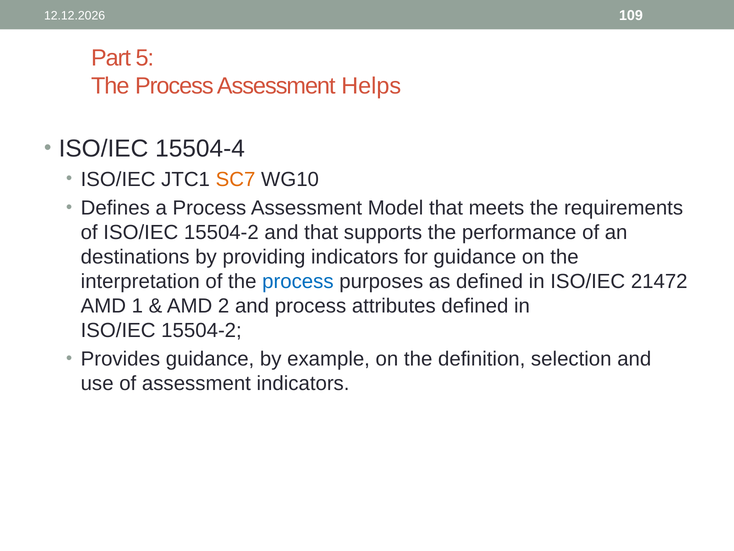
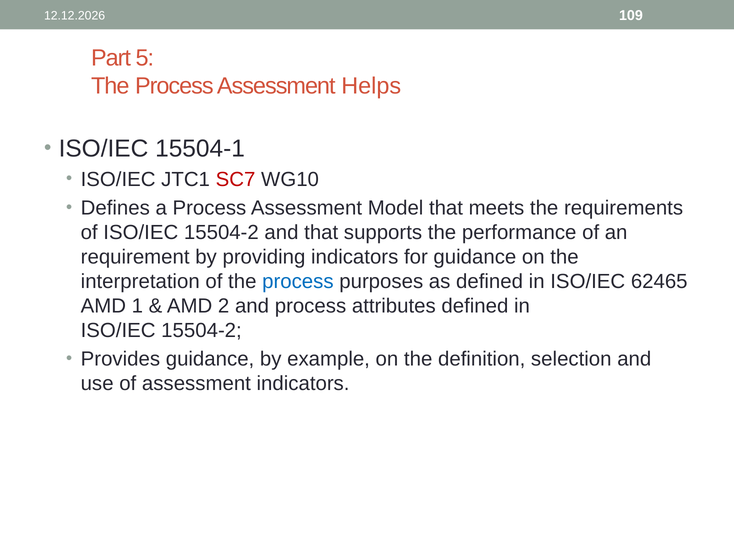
15504-4: 15504-4 -> 15504-1
SC7 colour: orange -> red
destinations: destinations -> requirement
21472: 21472 -> 62465
